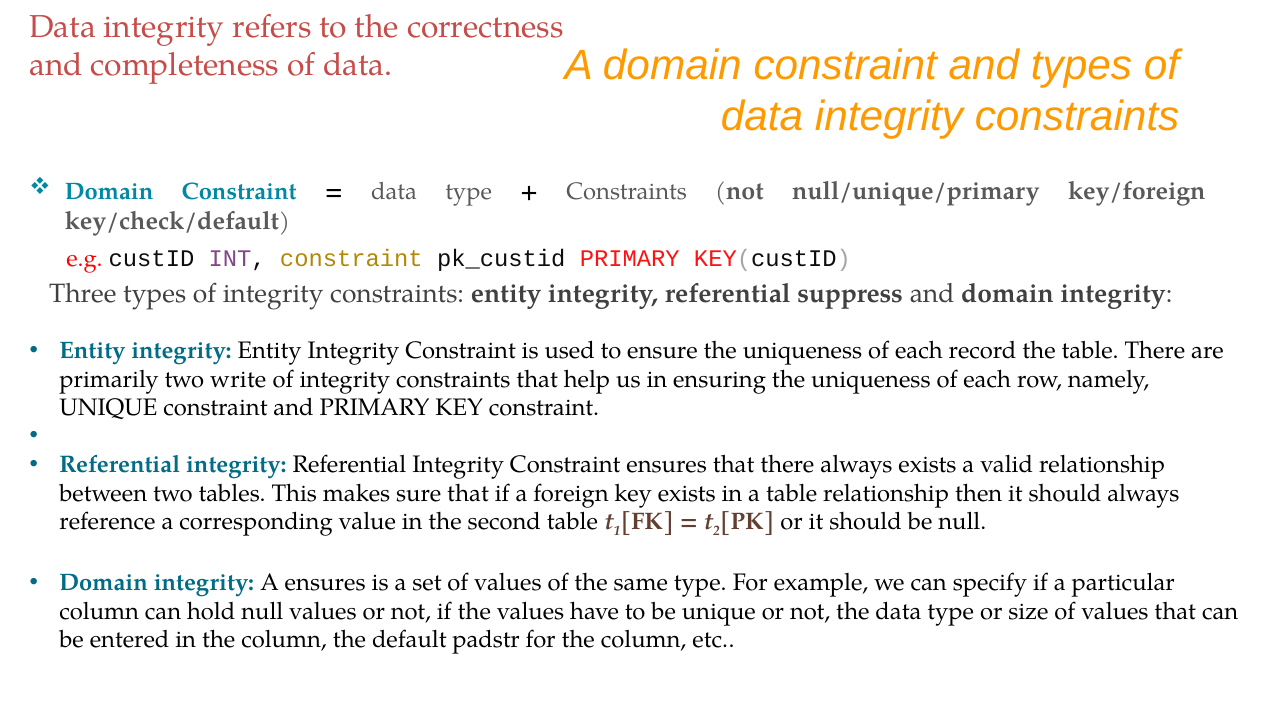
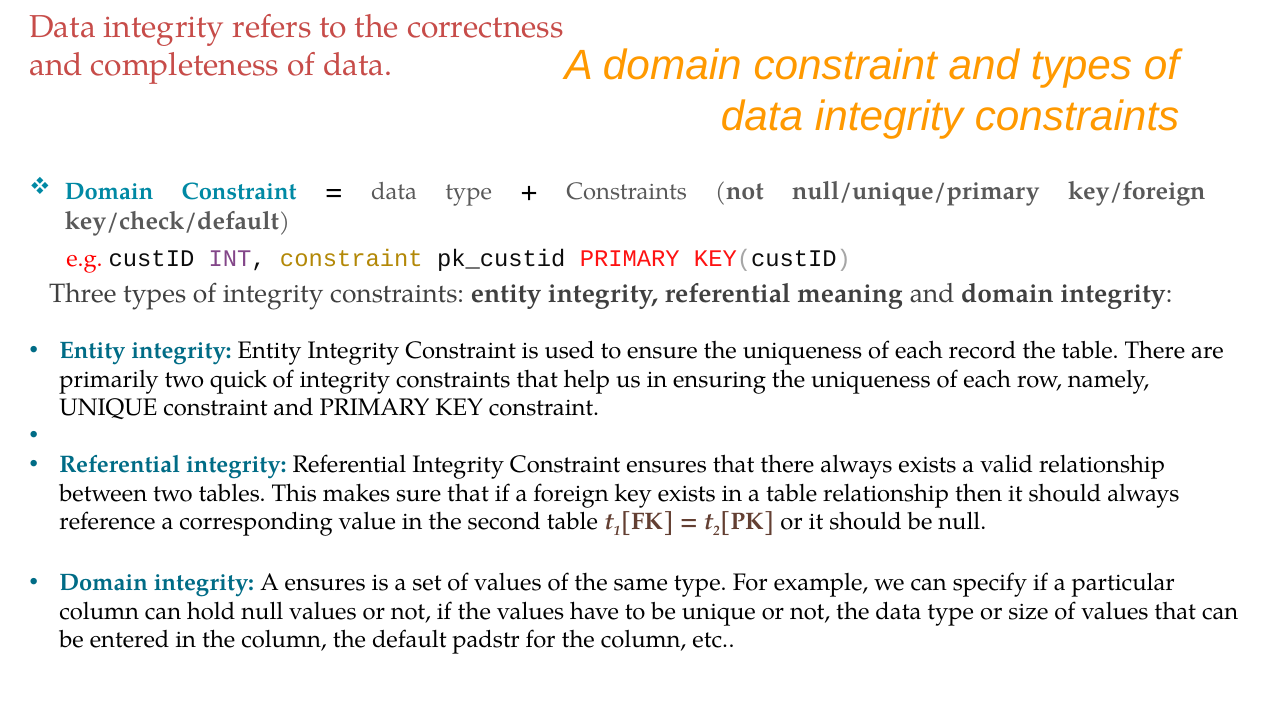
suppress: suppress -> meaning
write: write -> quick
